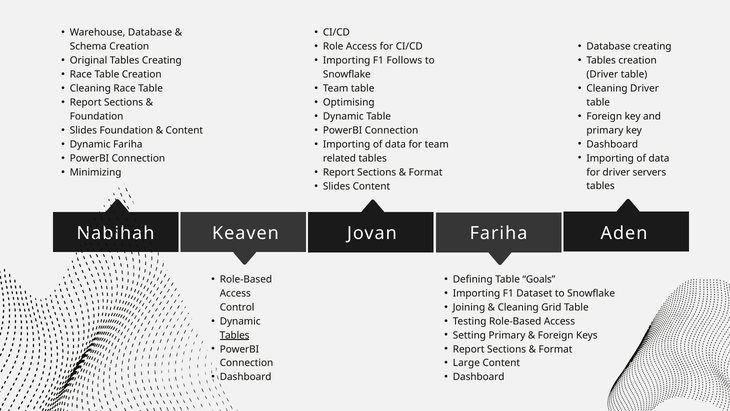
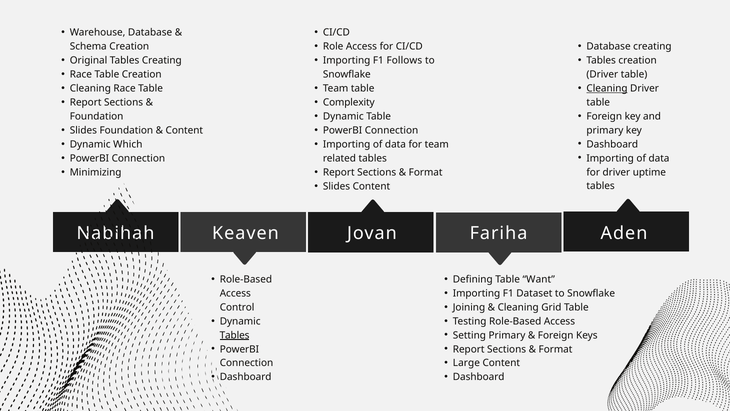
Cleaning at (607, 88) underline: none -> present
Optimising: Optimising -> Complexity
Dynamic Fariha: Fariha -> Which
servers: servers -> uptime
Goals: Goals -> Want
